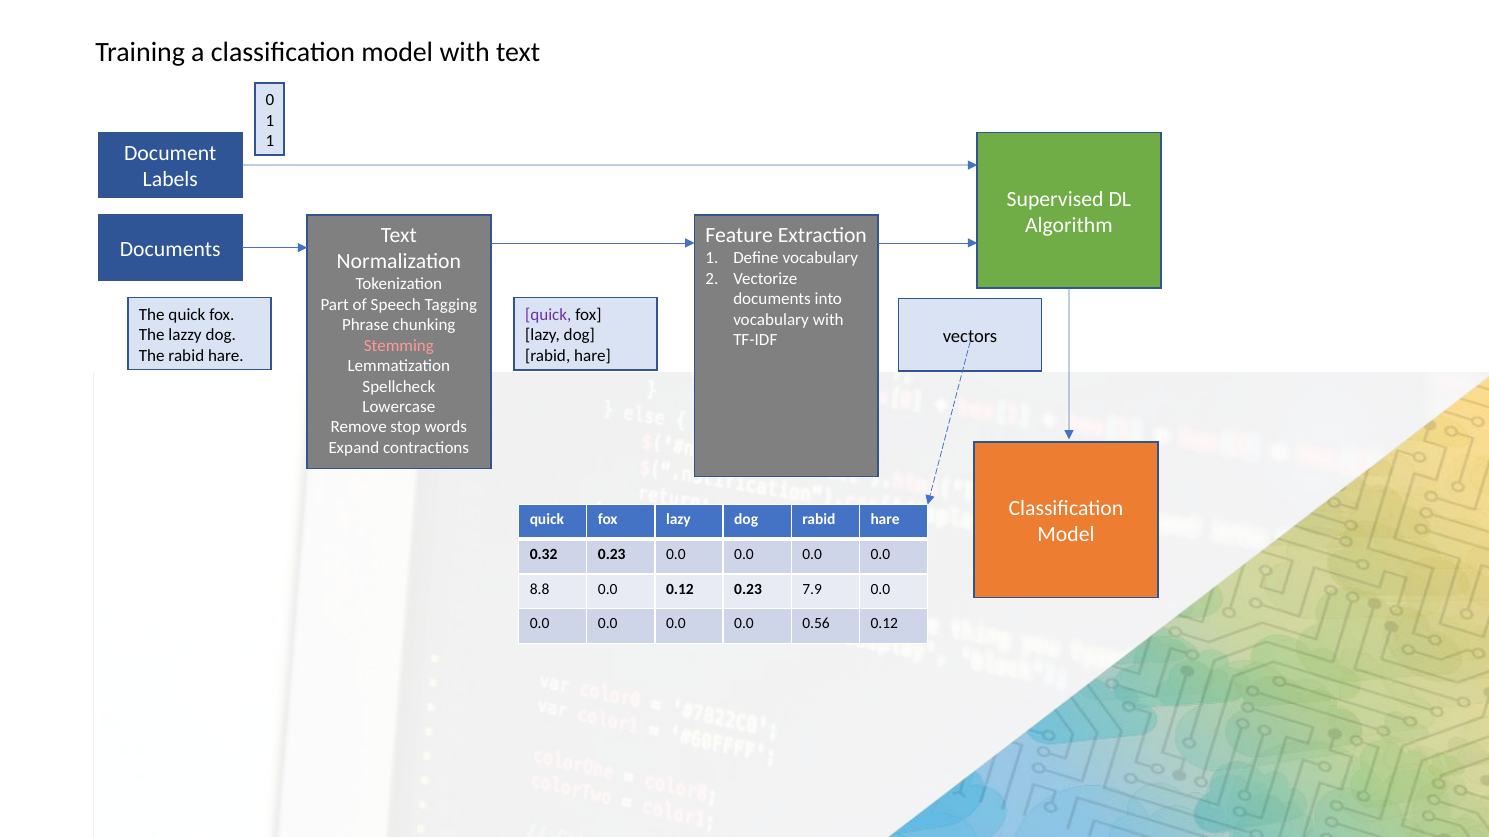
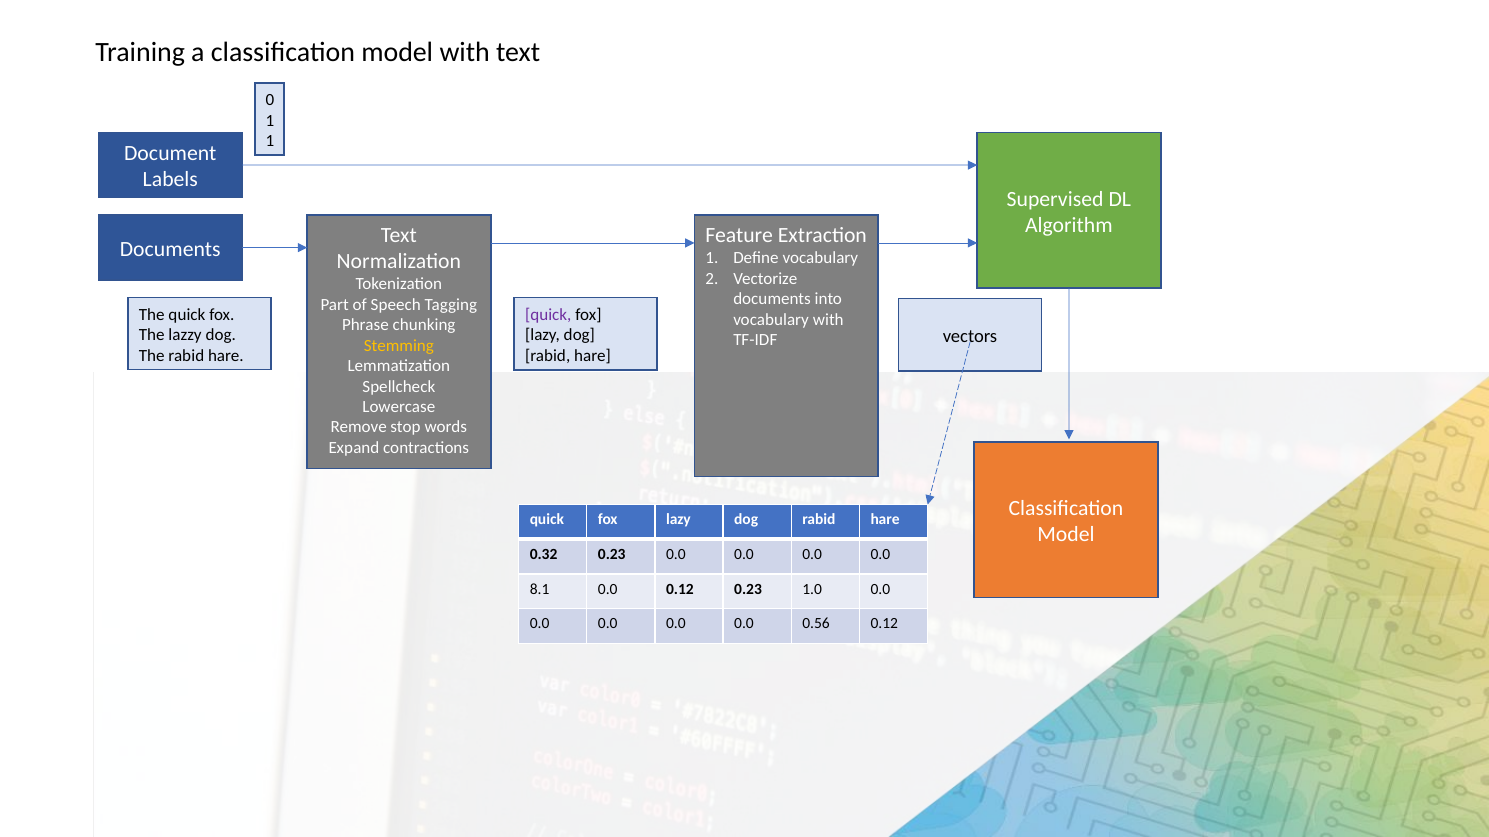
Stemming colour: pink -> yellow
8.8: 8.8 -> 8.1
7.9: 7.9 -> 1.0
